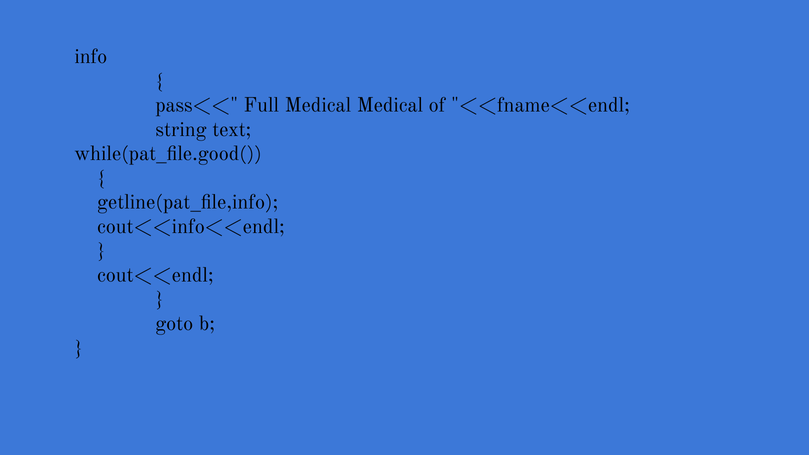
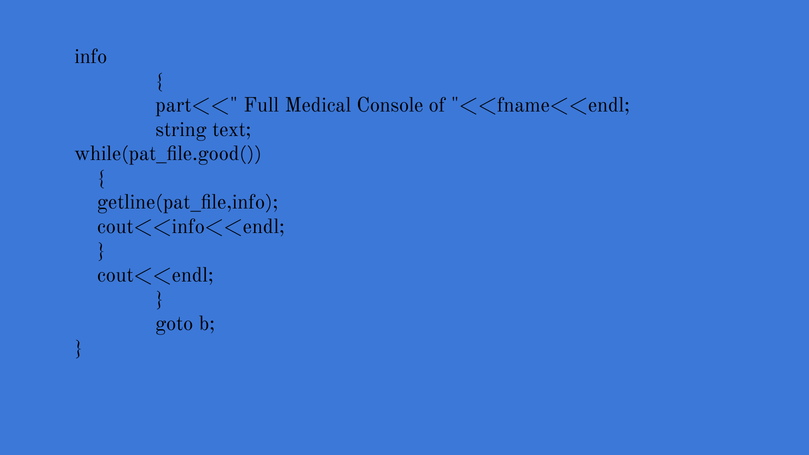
pass<<: pass<< -> part<<
Medical Medical: Medical -> Console
